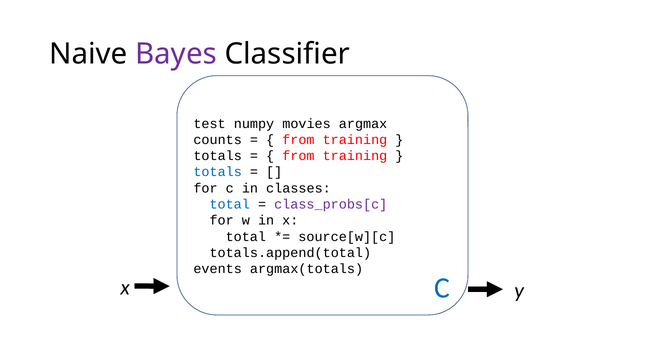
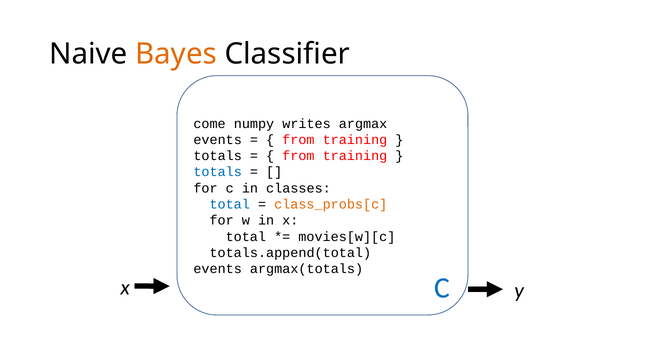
Bayes colour: purple -> orange
test: test -> come
movies: movies -> writes
counts at (218, 140): counts -> events
class_probs[c colour: purple -> orange
source[w][c: source[w][c -> movies[w][c
